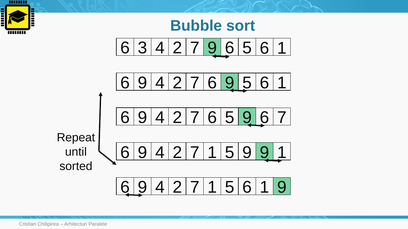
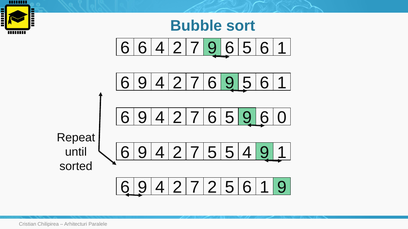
6 3: 3 -> 6
7 at (282, 118): 7 -> 0
1 at (212, 153): 1 -> 5
9 at (247, 153): 9 -> 4
1 at (212, 188): 1 -> 2
